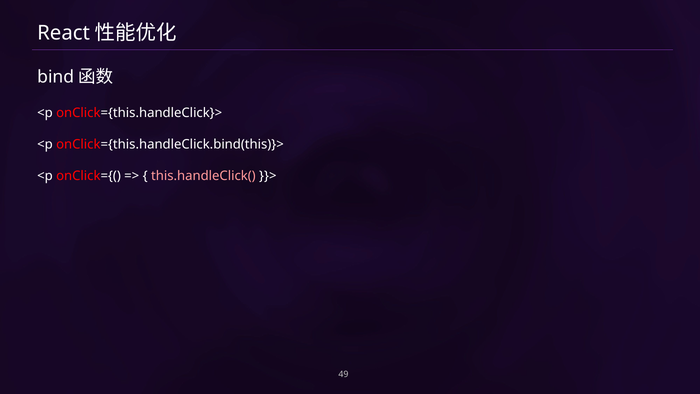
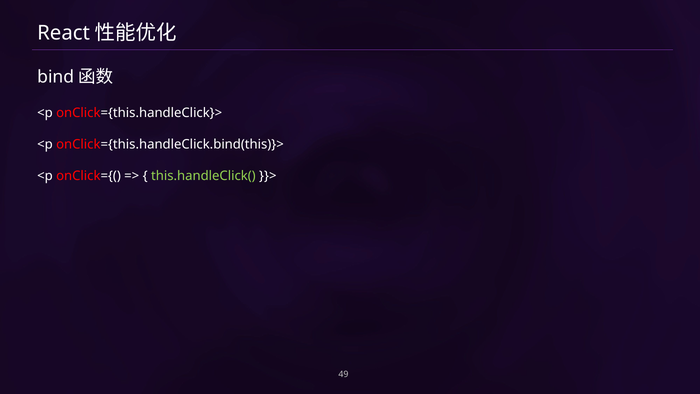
this.handleClick( colour: pink -> light green
